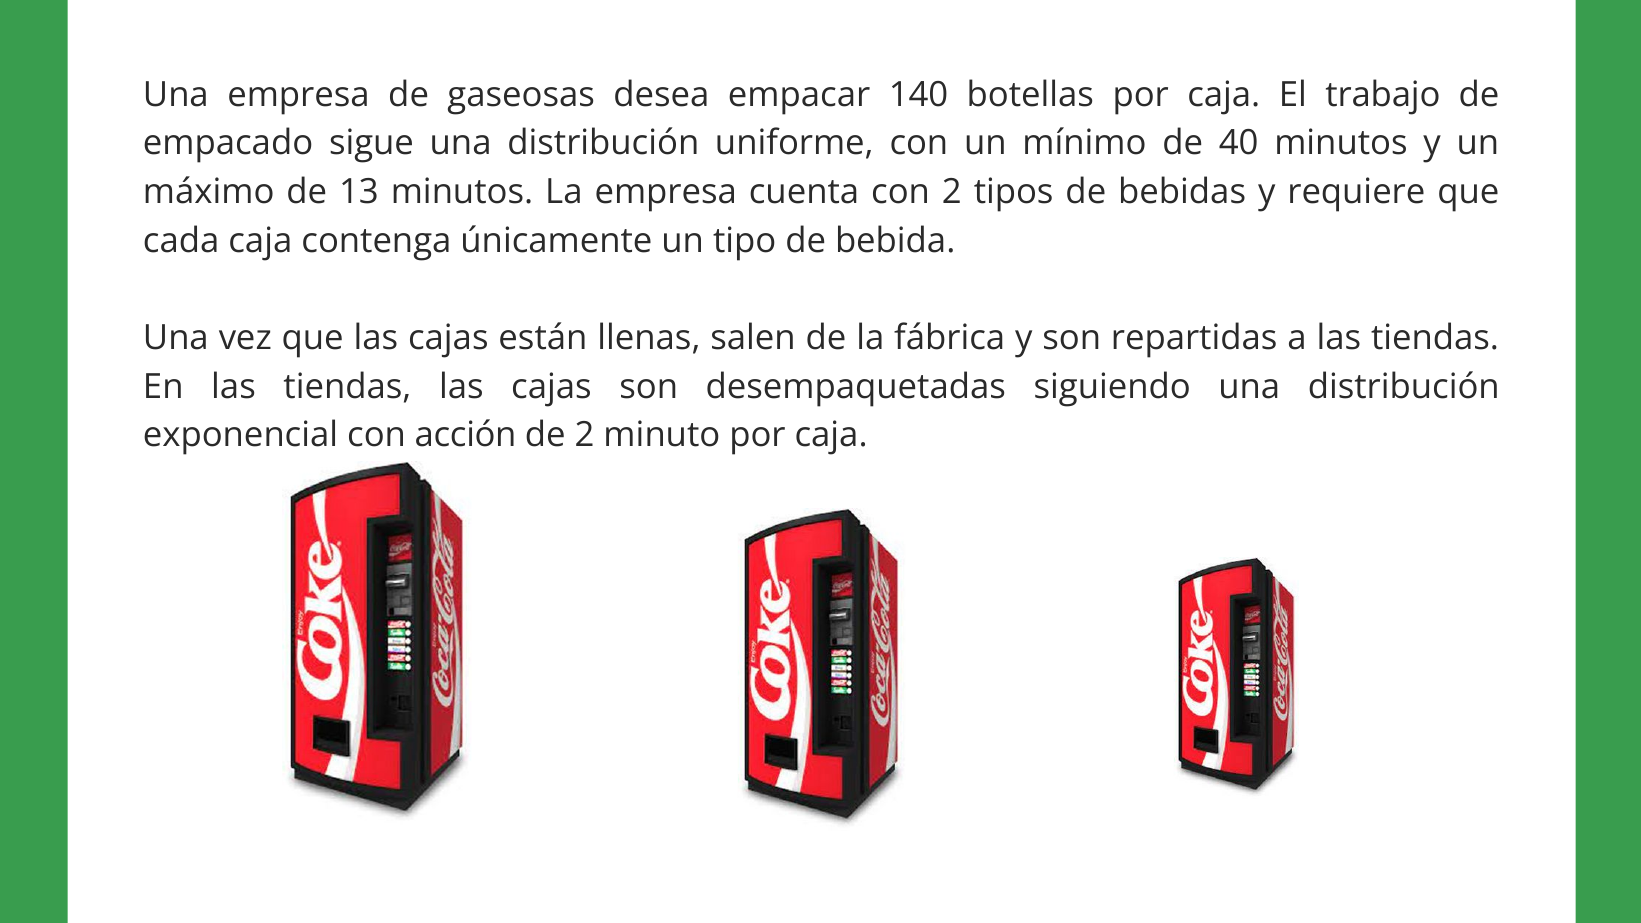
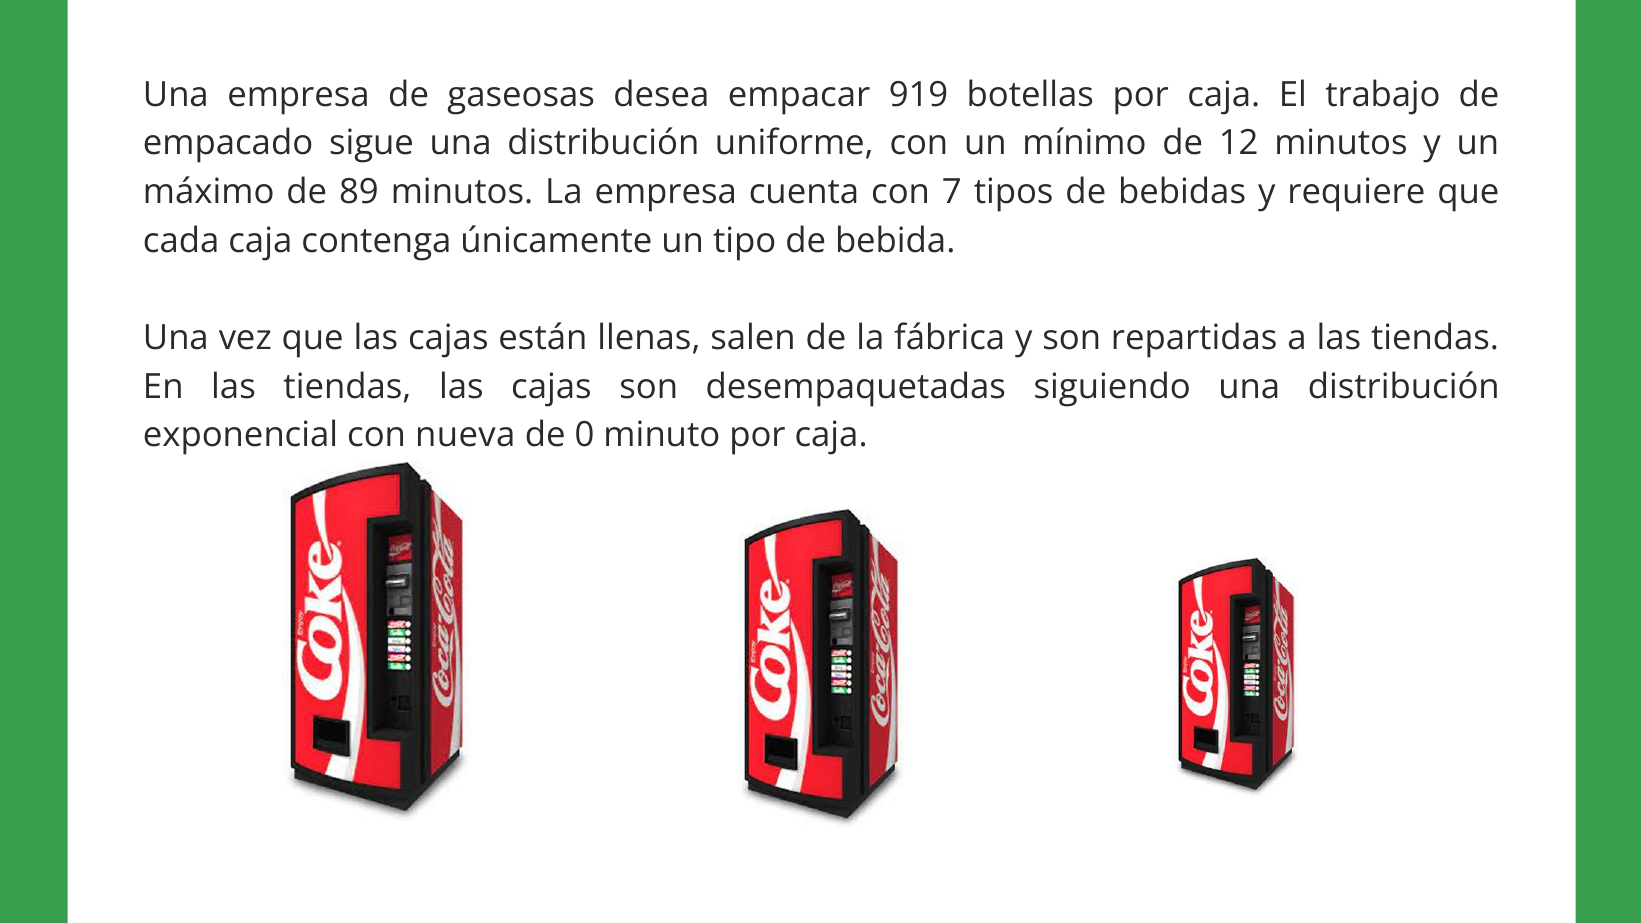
140: 140 -> 919
40: 40 -> 12
13: 13 -> 89
con 2: 2 -> 7
acción: acción -> nueva
de 2: 2 -> 0
